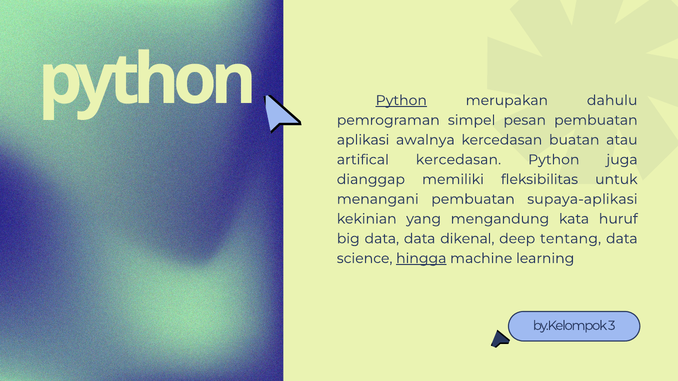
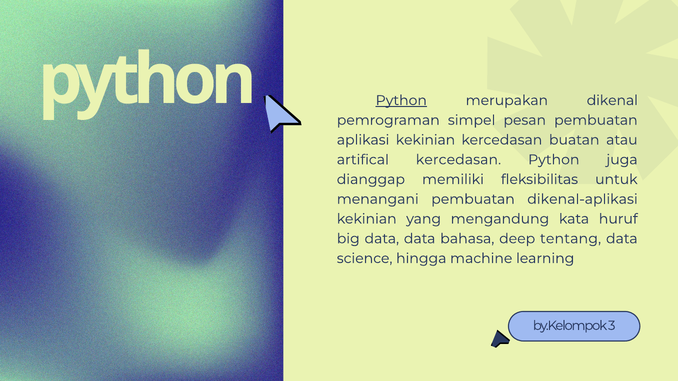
dahulu: dahulu -> dikenal
aplikasi awalnya: awalnya -> kekinian
supaya-aplikasi: supaya-aplikasi -> dikenal-aplikasi
dikenal: dikenal -> bahasa
hingga underline: present -> none
